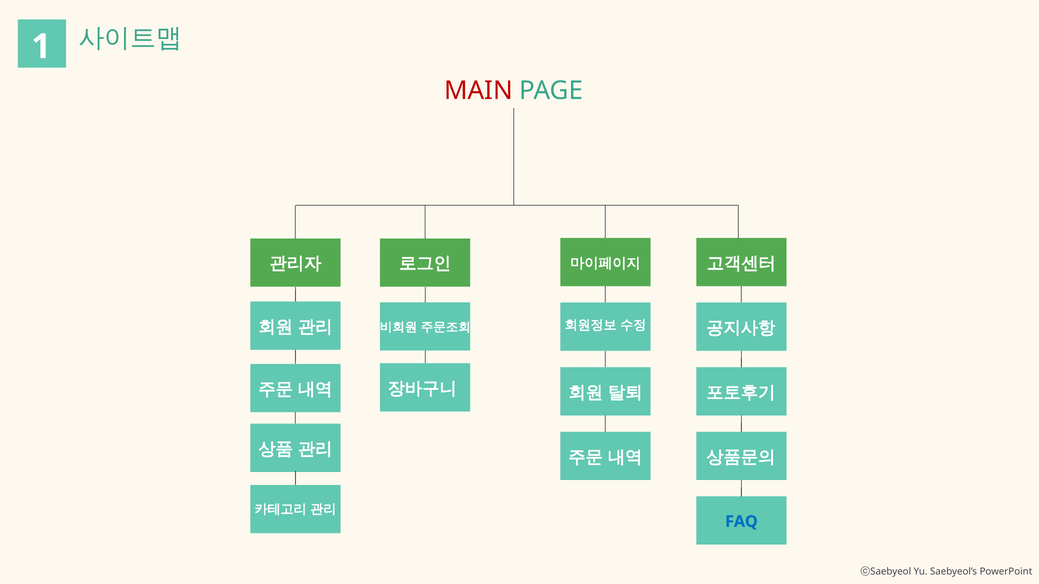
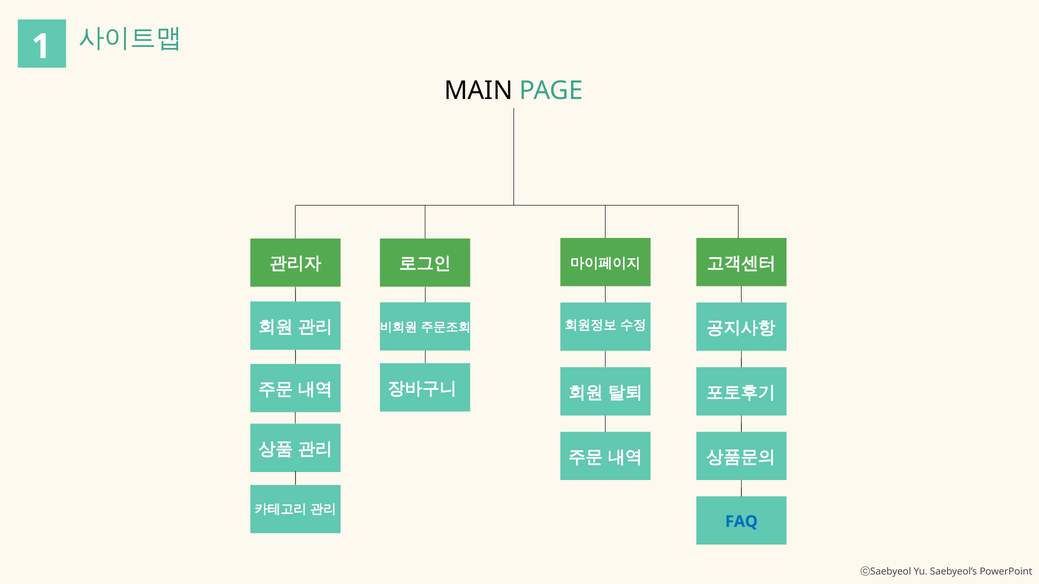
MAIN colour: red -> black
